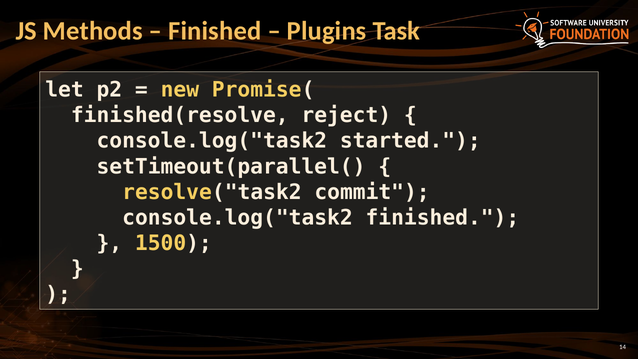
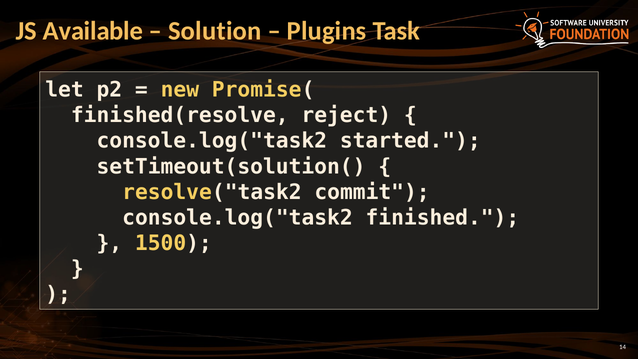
Methods: Methods -> Available
Finished at (215, 31): Finished -> Solution
setTimeout(parallel(: setTimeout(parallel( -> setTimeout(solution(
